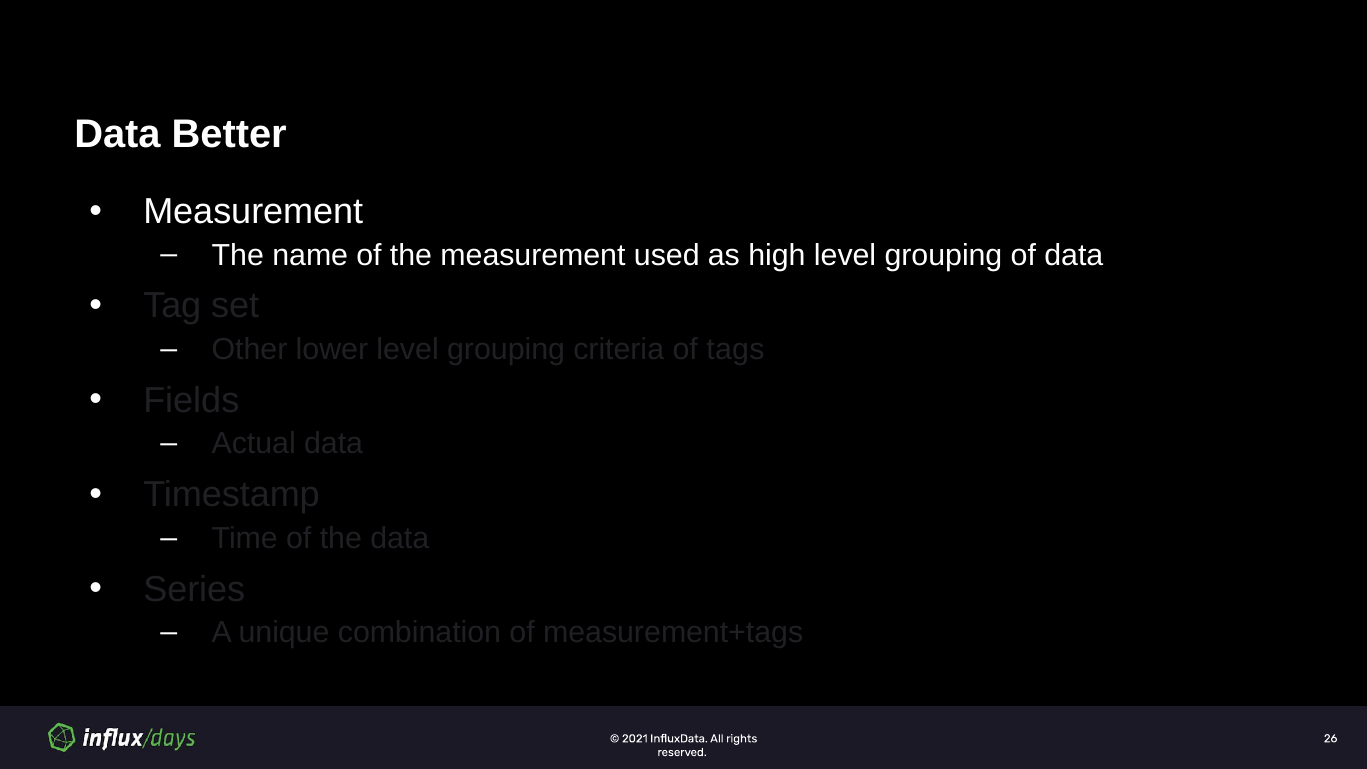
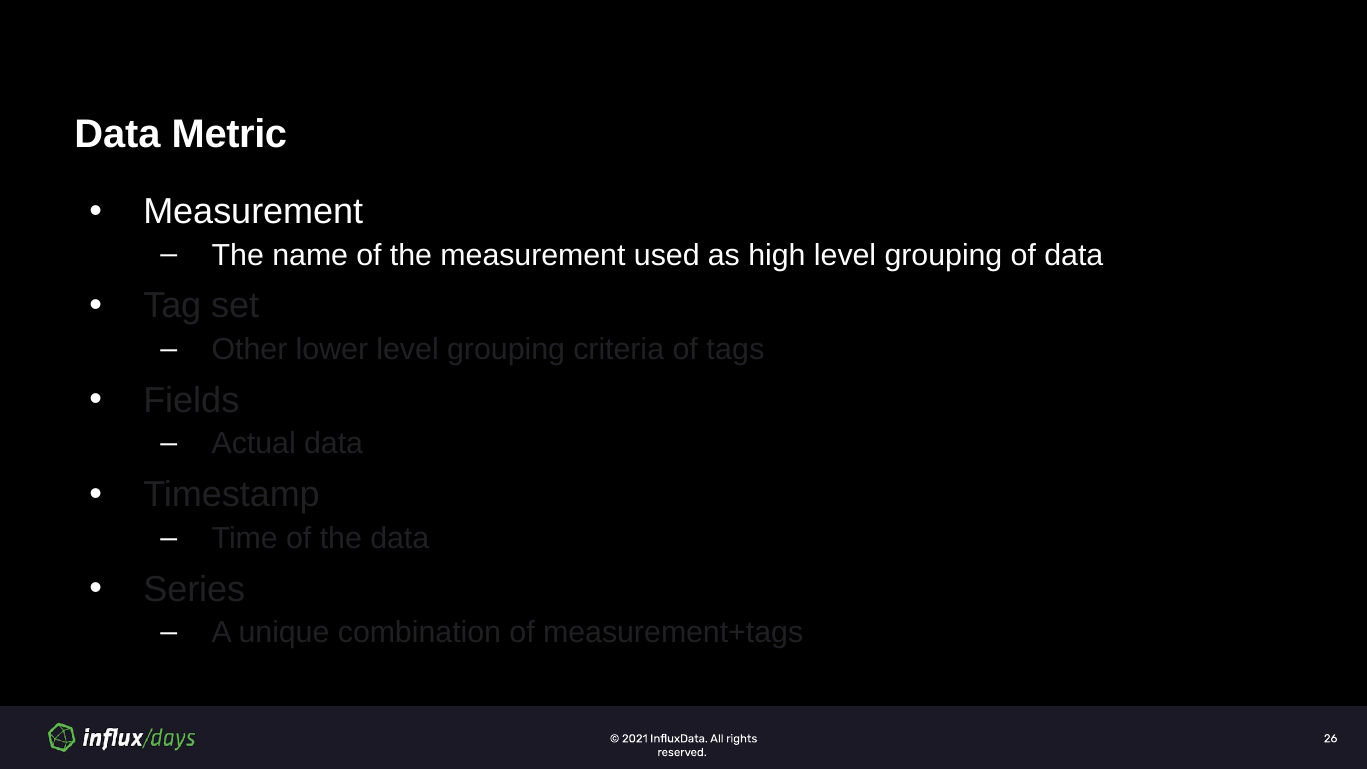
Better: Better -> Metric
